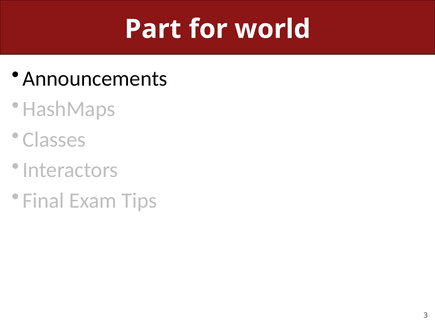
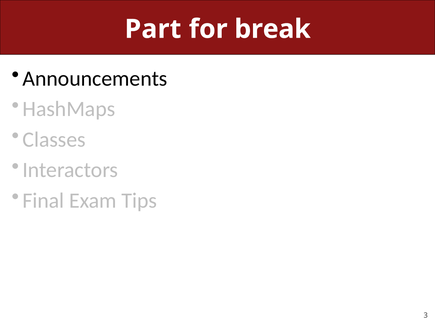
world: world -> break
